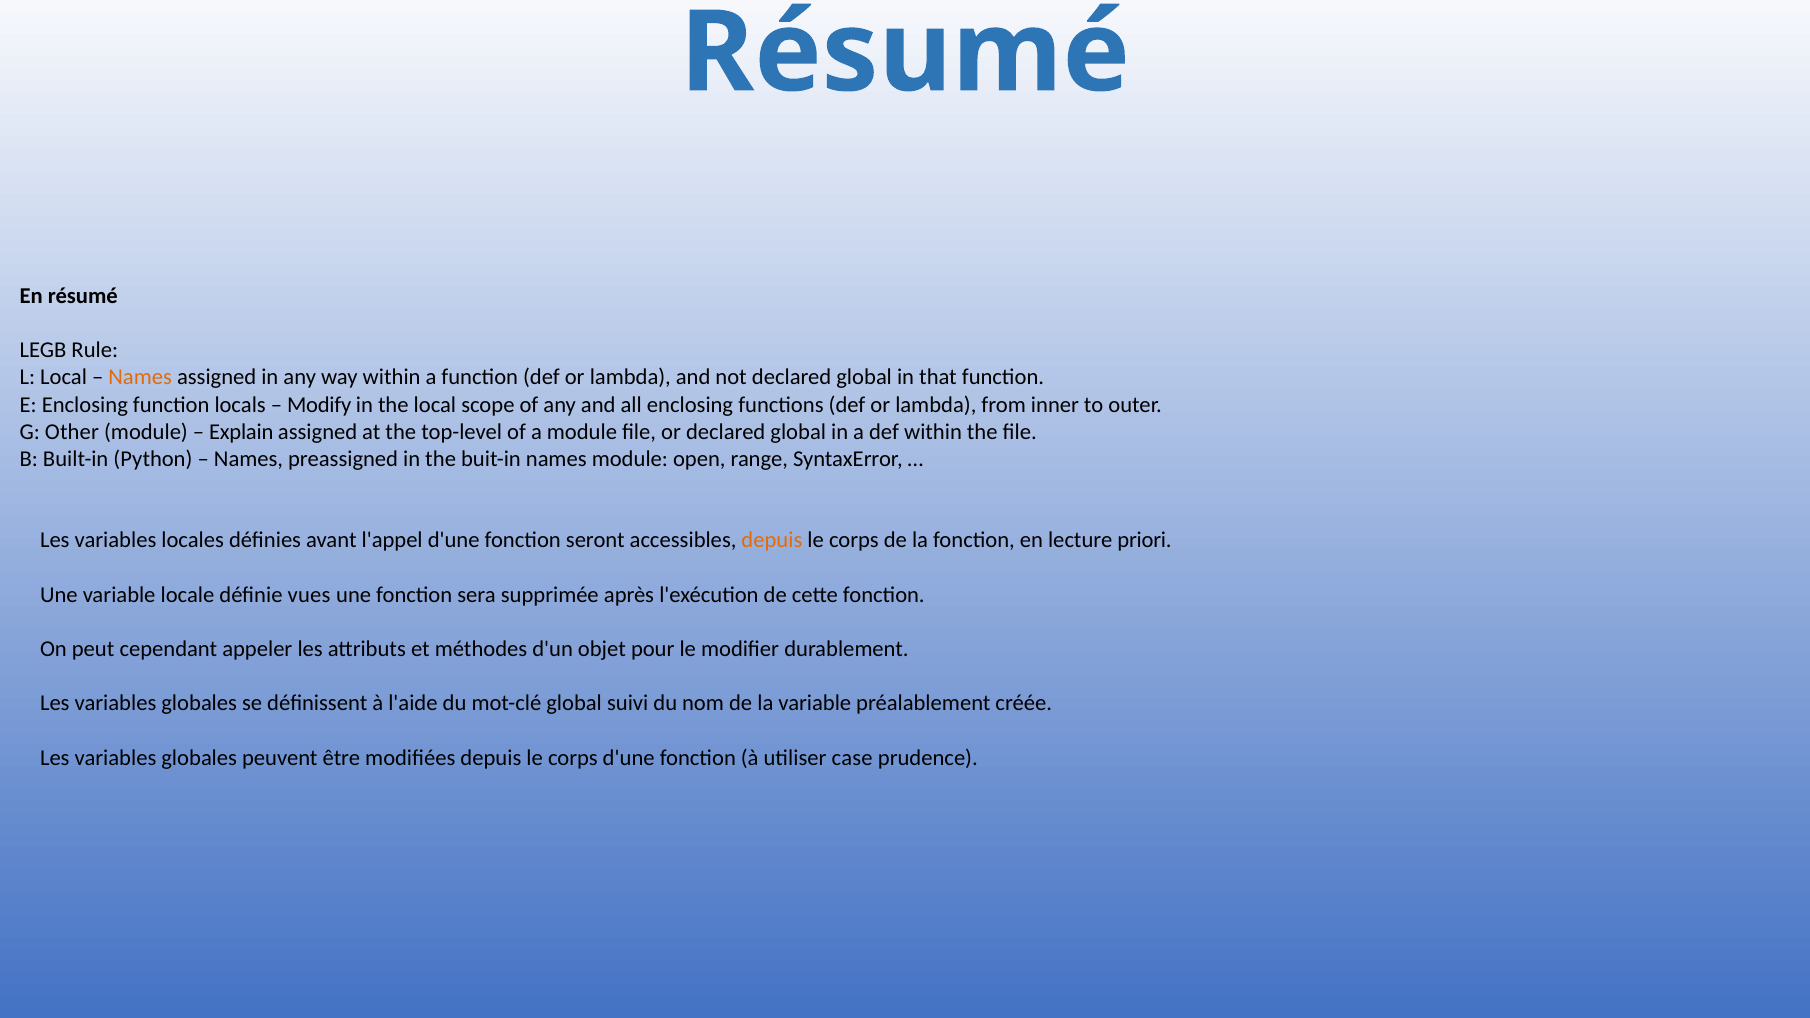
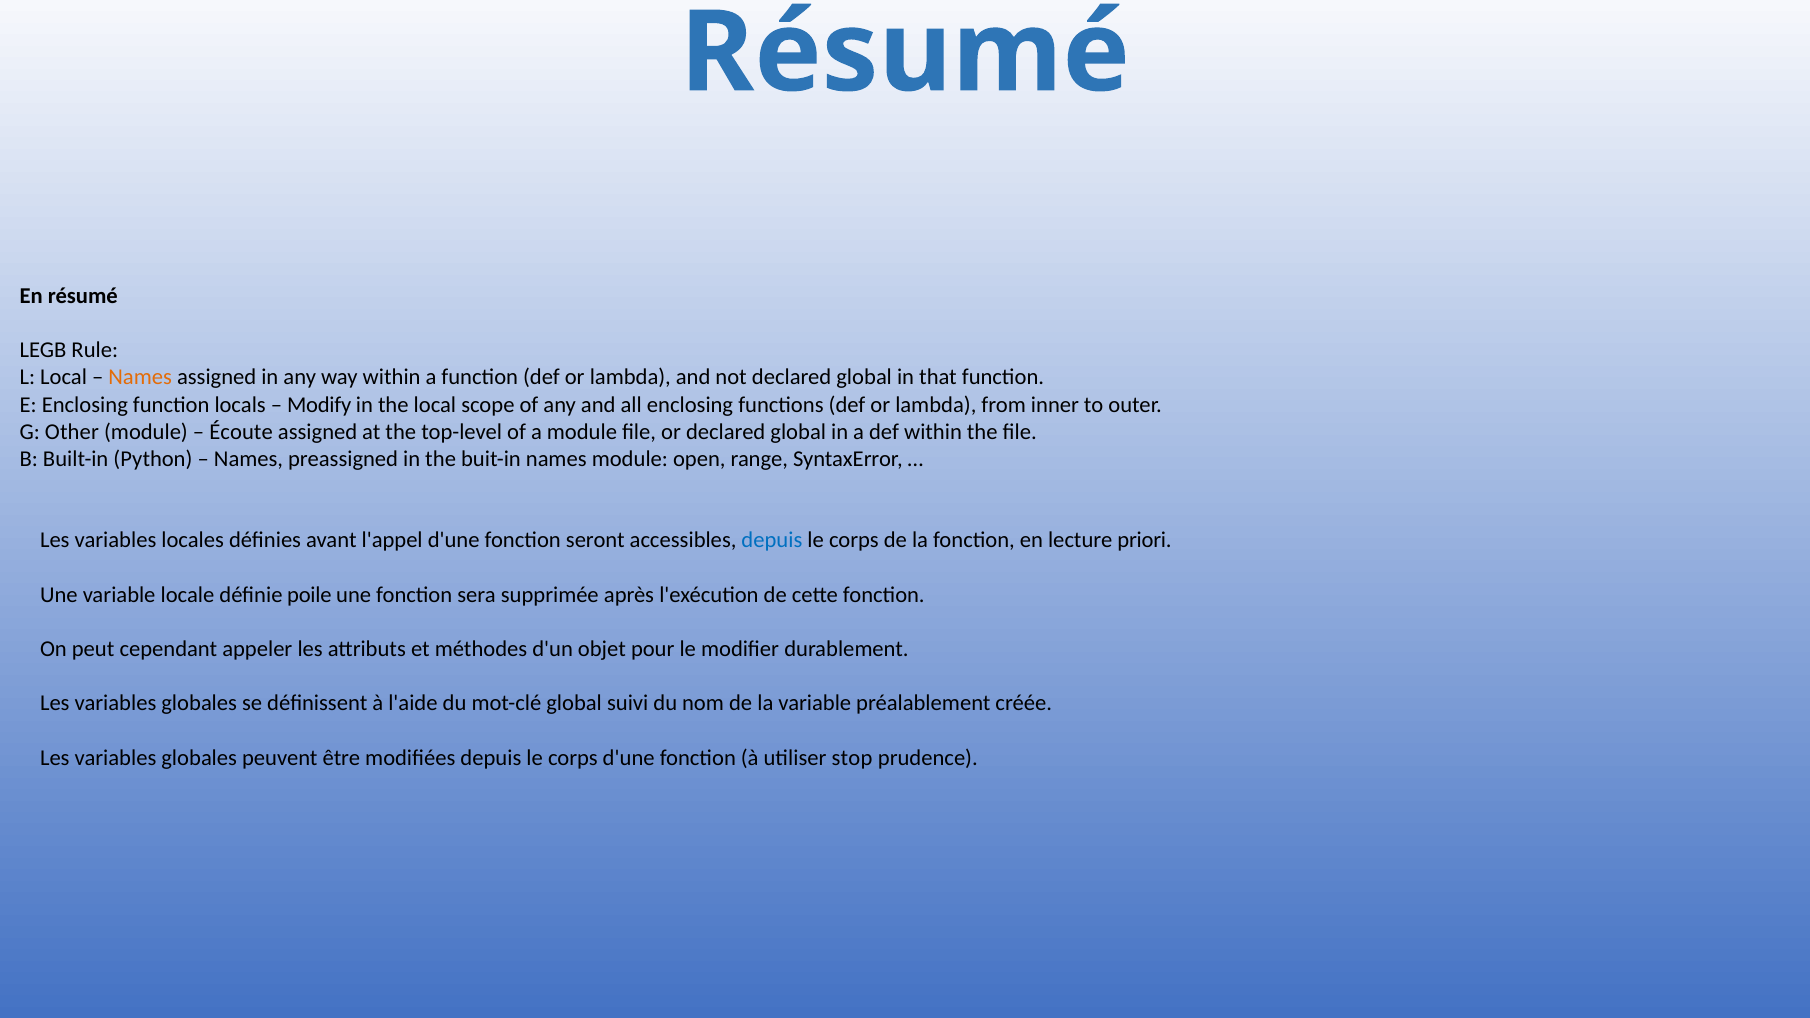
Explain: Explain -> Écoute
depuis at (772, 540) colour: orange -> blue
vues: vues -> poile
case: case -> stop
